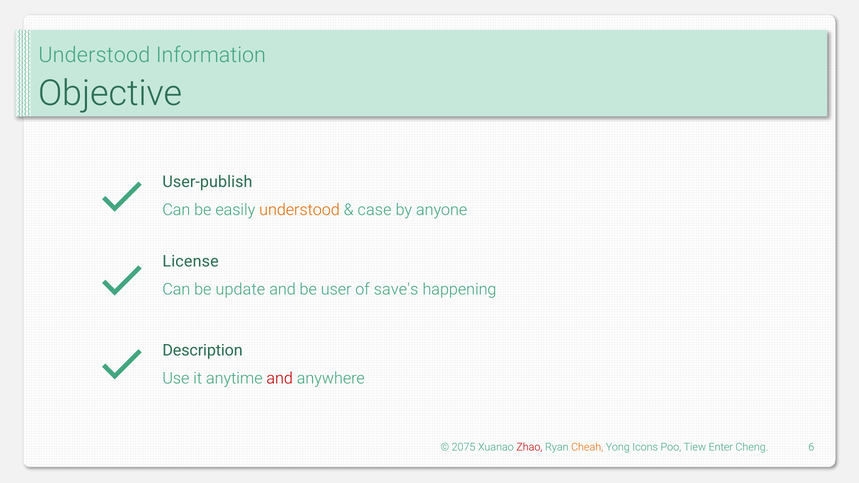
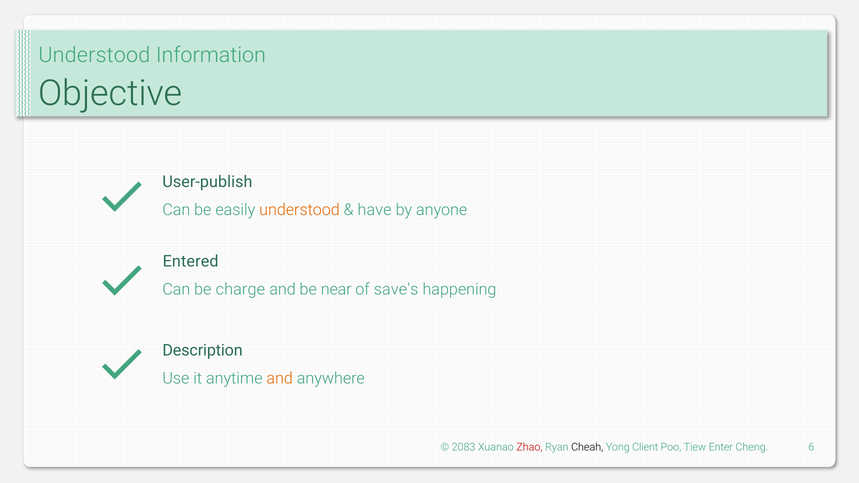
case: case -> have
License: License -> Entered
update: update -> charge
user: user -> near
and at (280, 379) colour: red -> orange
2075: 2075 -> 2083
Cheah colour: orange -> black
Icons: Icons -> Client
